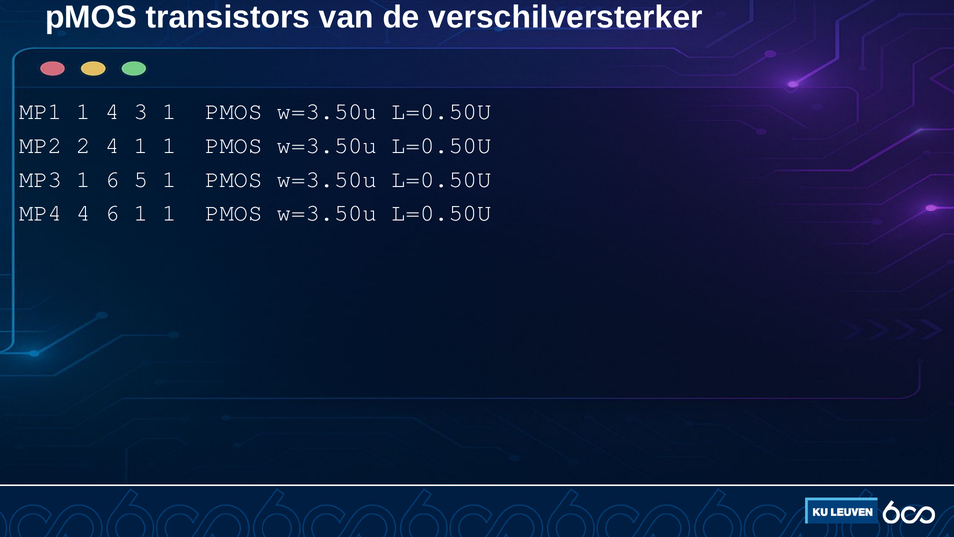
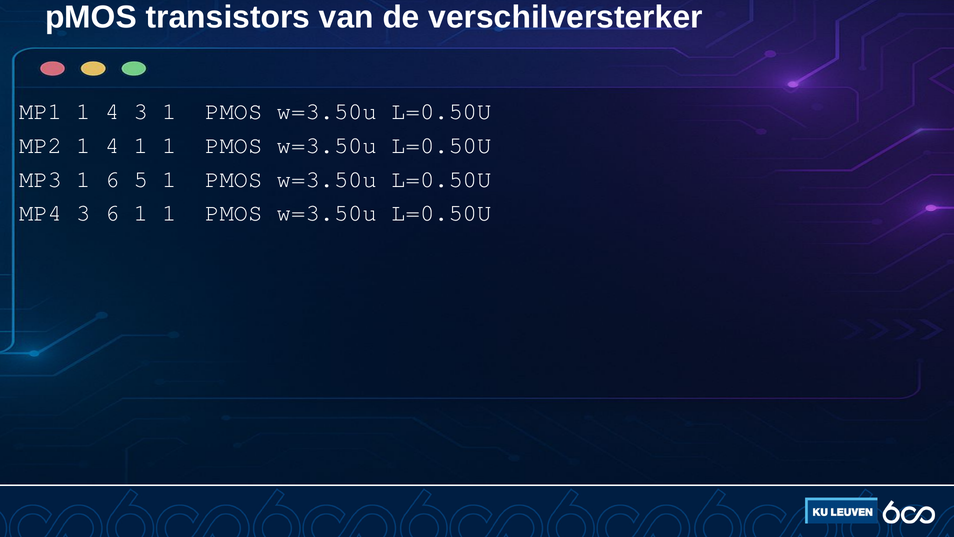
MP2 2: 2 -> 1
MP4 4: 4 -> 3
